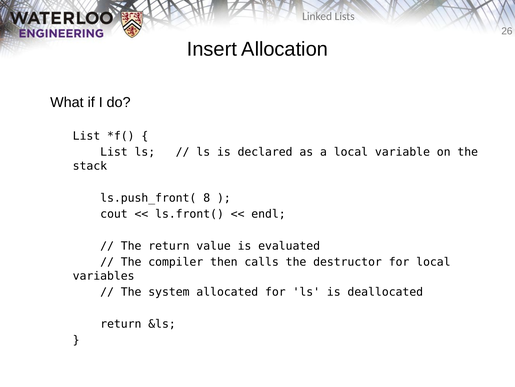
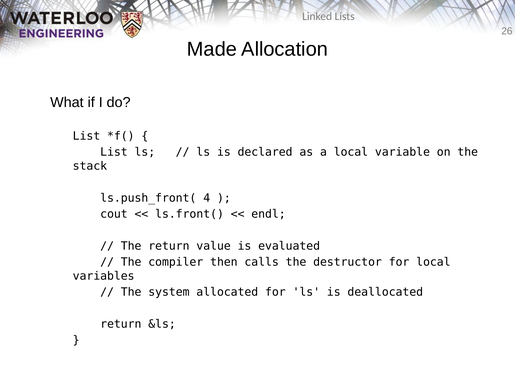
Insert: Insert -> Made
8: 8 -> 4
